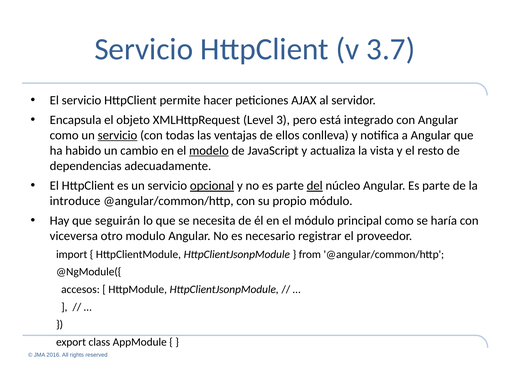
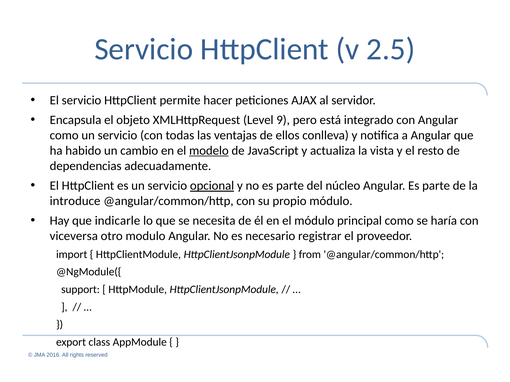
3.7: 3.7 -> 2.5
3: 3 -> 9
servicio at (118, 135) underline: present -> none
del underline: present -> none
seguirán: seguirán -> indicarle
accesos: accesos -> support
